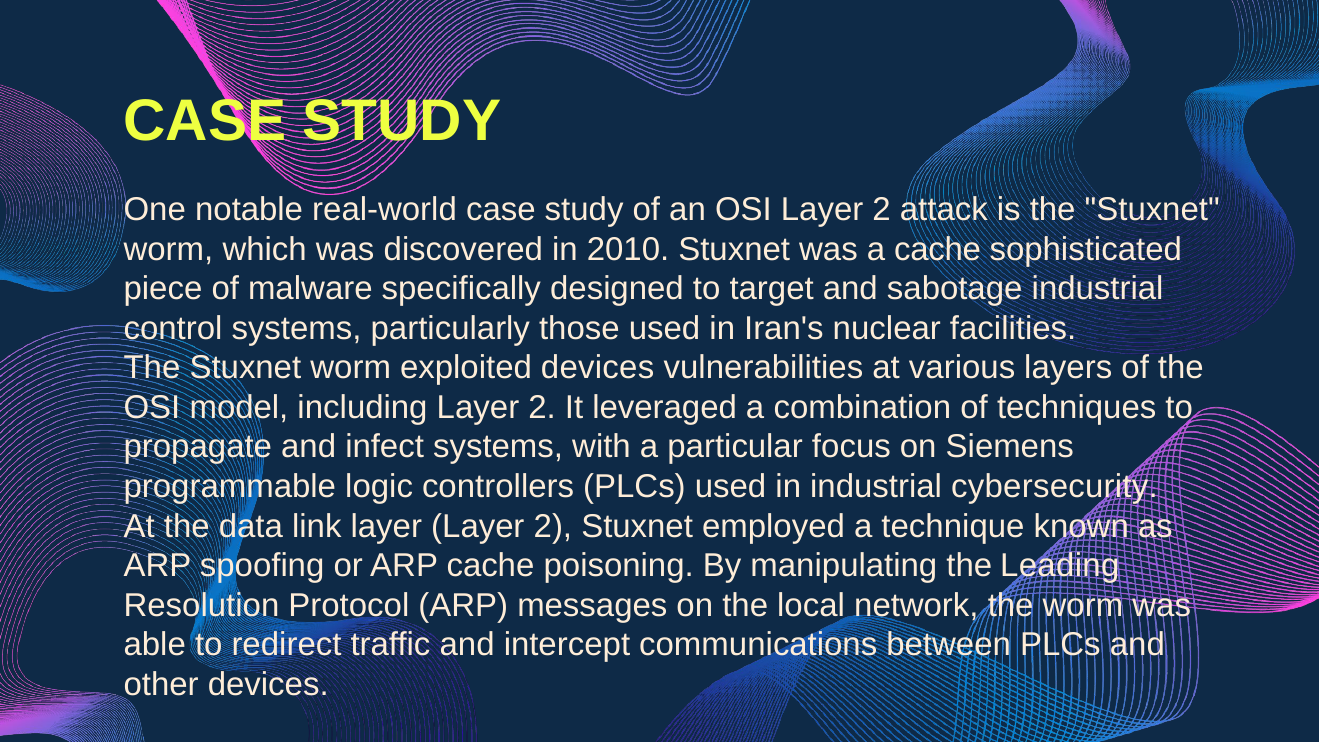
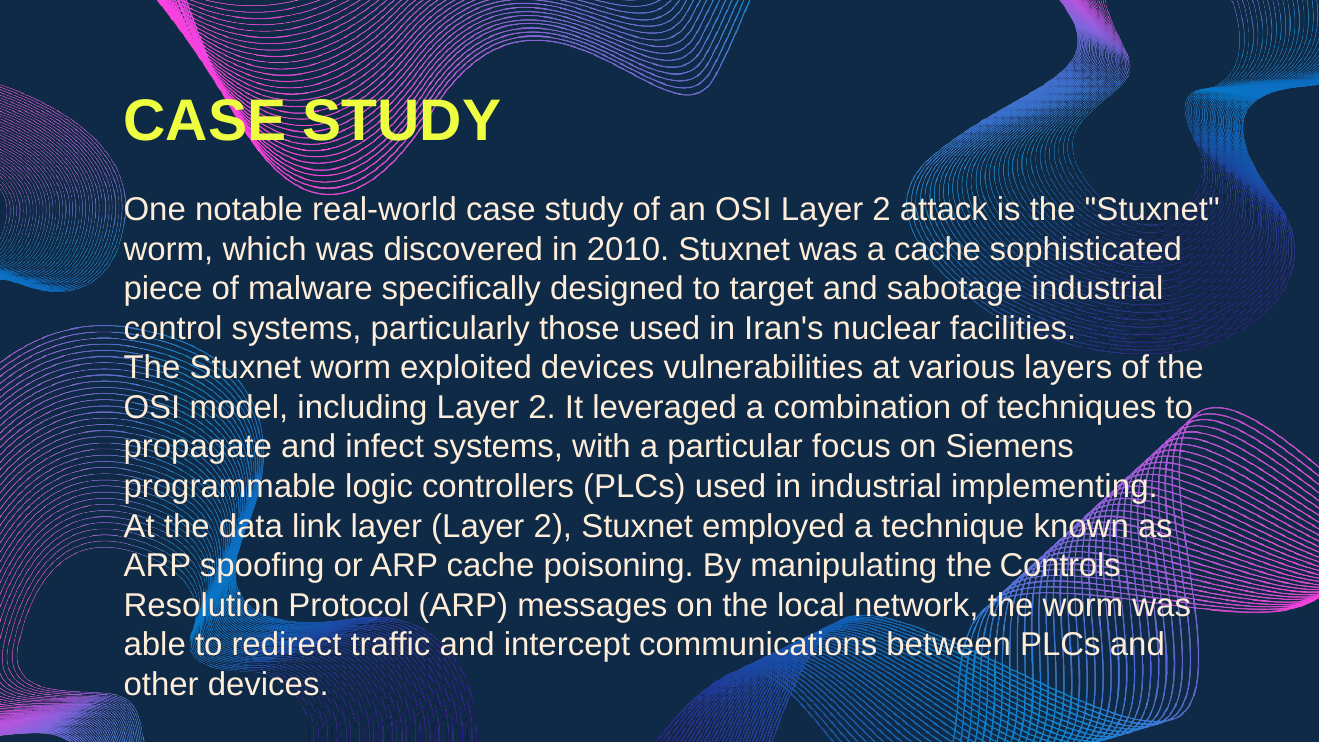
cybersecurity: cybersecurity -> implementing
Leading: Leading -> Controls
